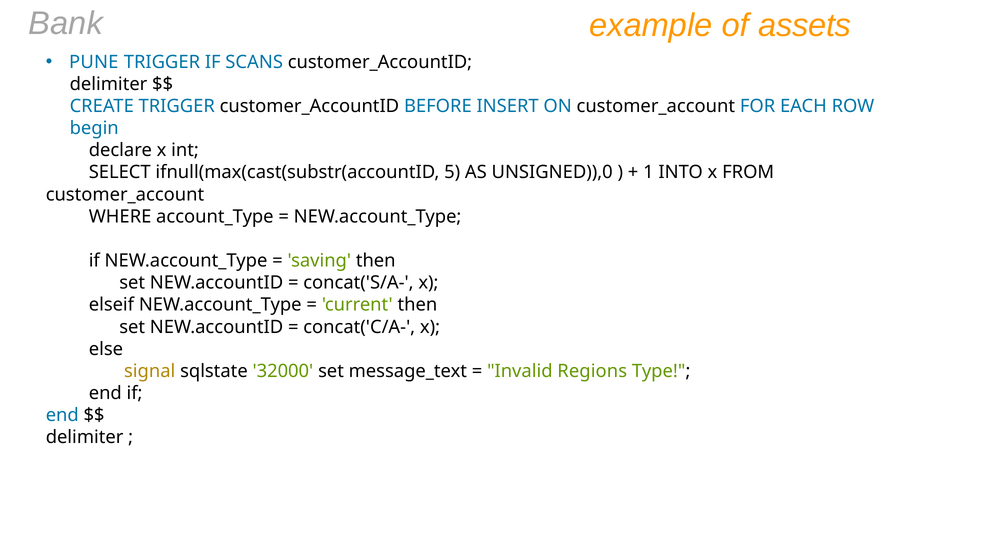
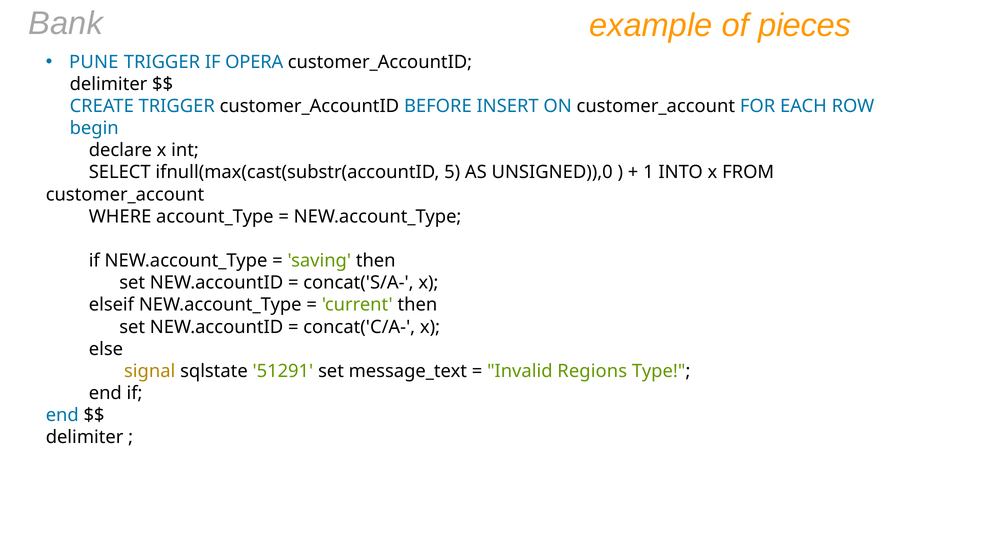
assets: assets -> pieces
SCANS: SCANS -> OPERA
32000: 32000 -> 51291
